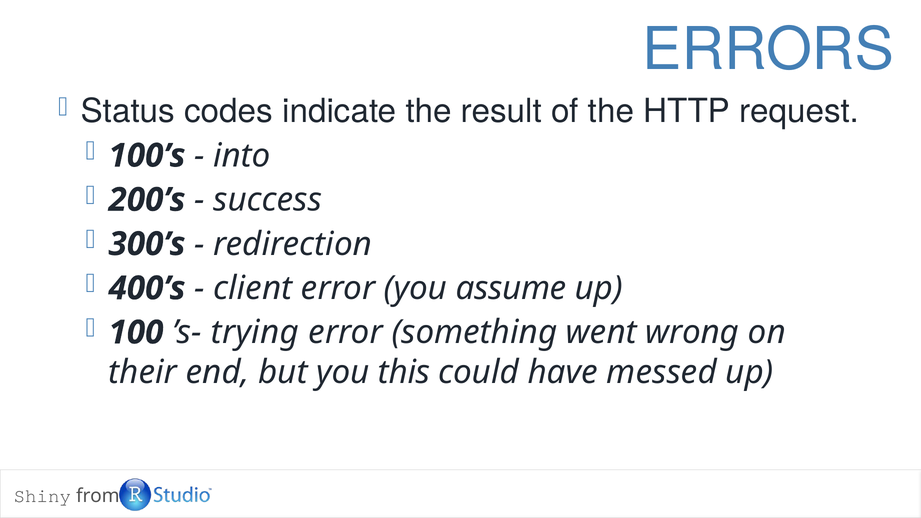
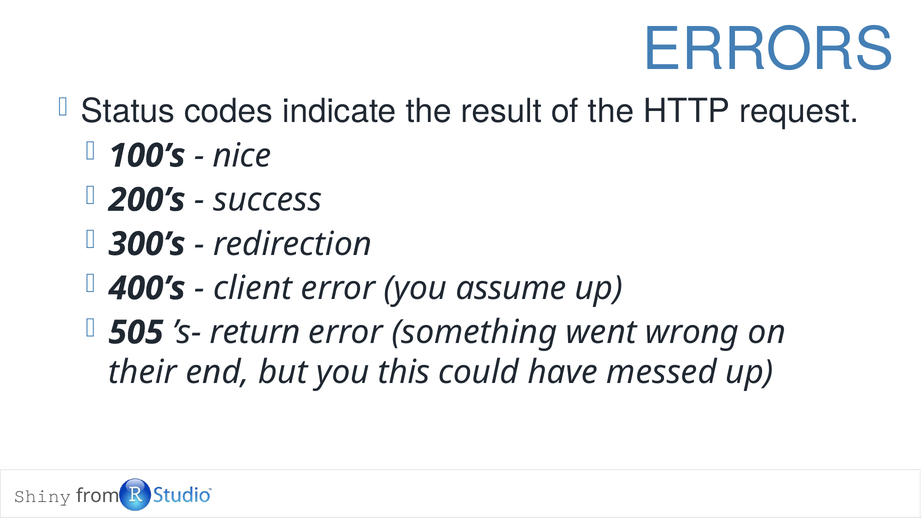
into: into -> nice
100: 100 -> 505
trying: trying -> return
